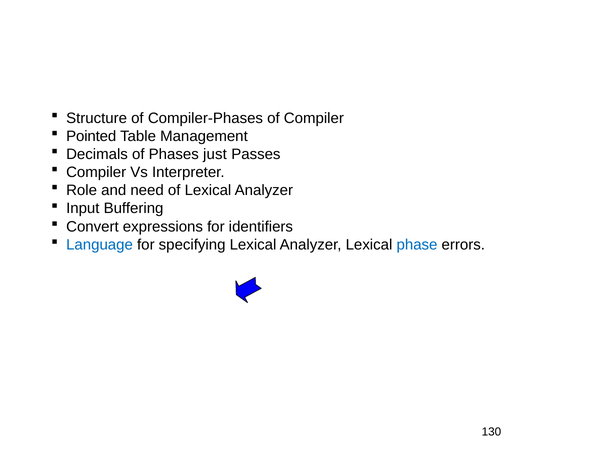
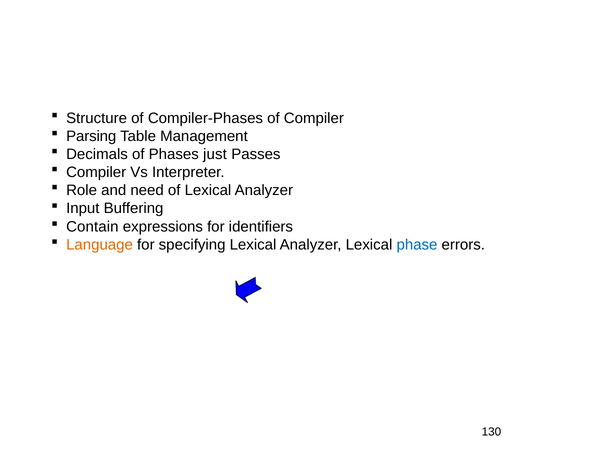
Pointed: Pointed -> Parsing
Convert: Convert -> Contain
Language colour: blue -> orange
